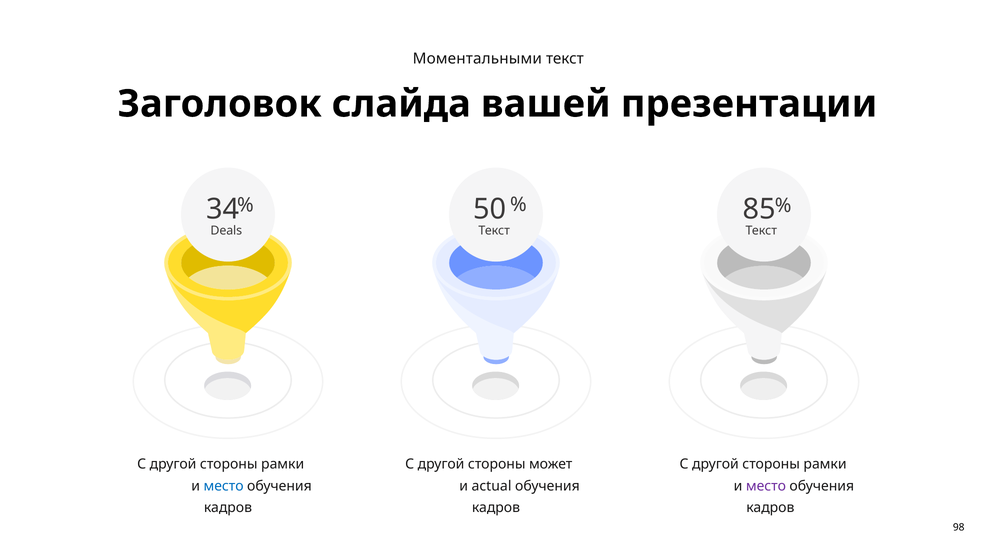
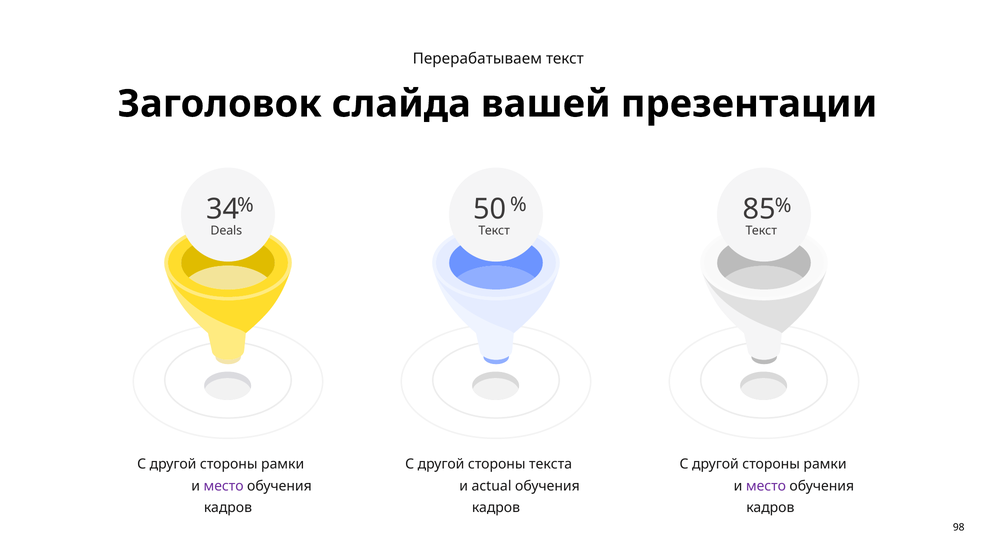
Моментальными: Моментальными -> Перерабатываем
может: может -> текста
место at (224, 486) colour: blue -> purple
